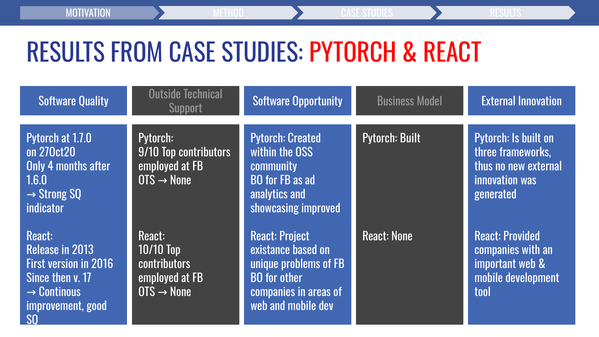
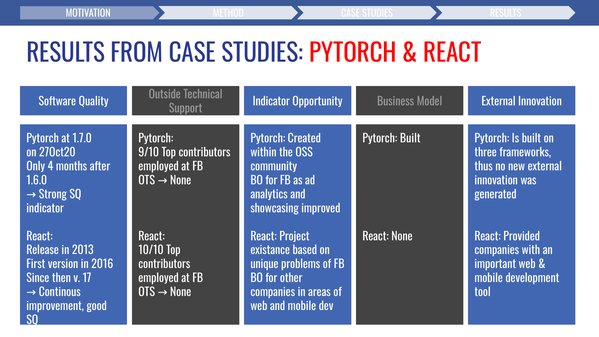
Software at (271, 102): Software -> Indicator
